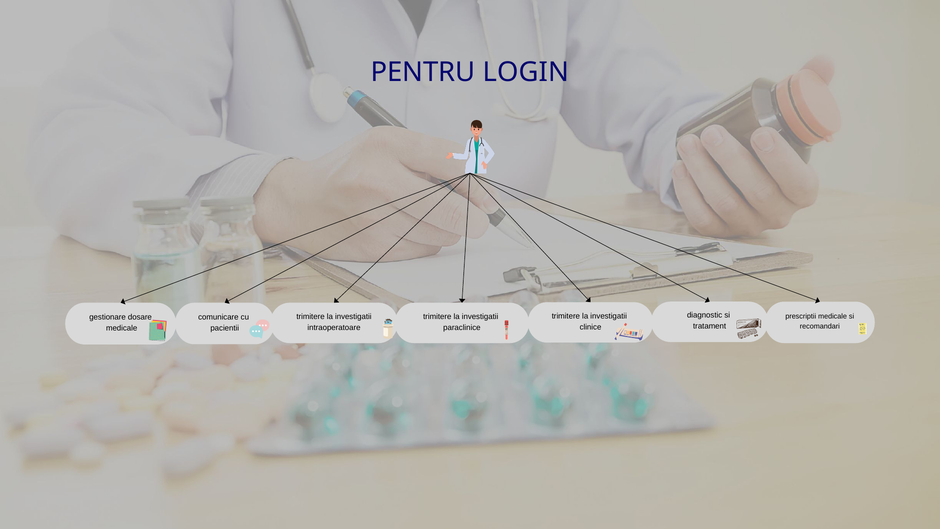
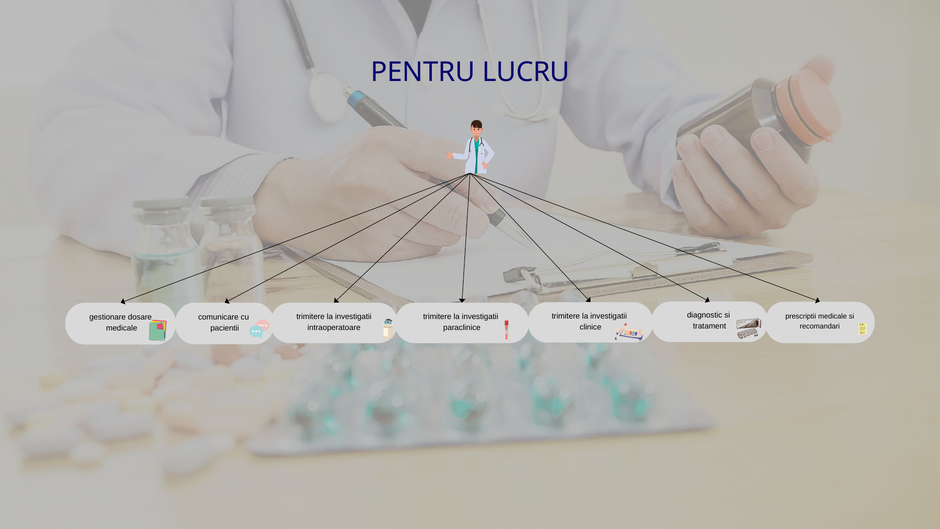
LOGIN: LOGIN -> LUCRU
